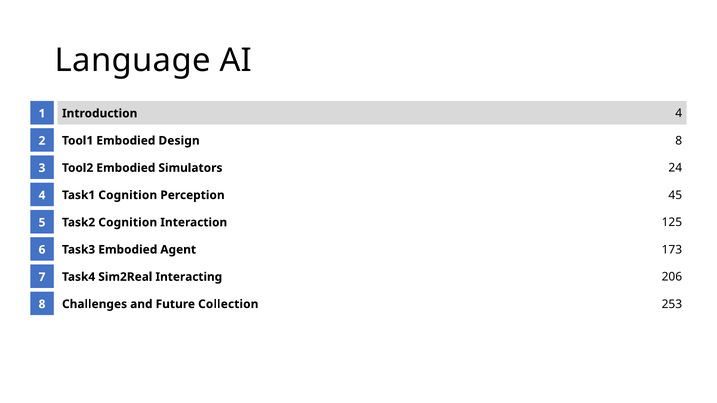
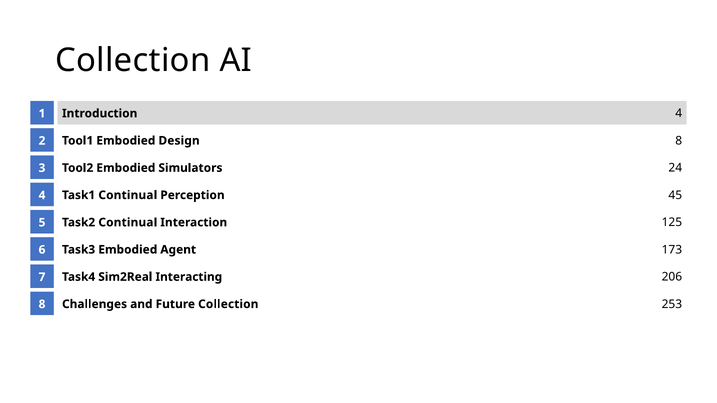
Language at (133, 60): Language -> Collection
Task1 Cognition: Cognition -> Continual
Task2 Cognition: Cognition -> Continual
